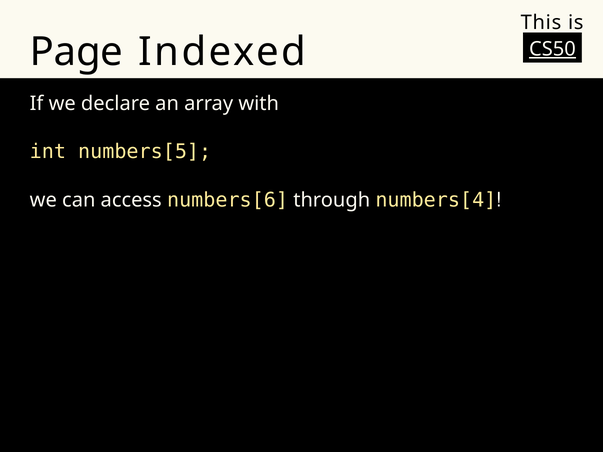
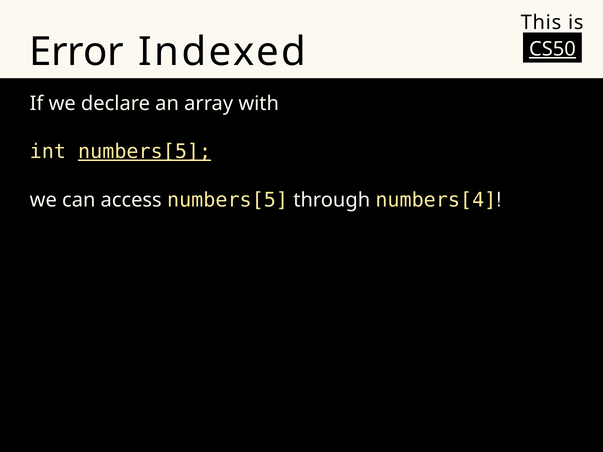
Page: Page -> Error
numbers[5 at (145, 152) underline: none -> present
access numbers[6: numbers[6 -> numbers[5
